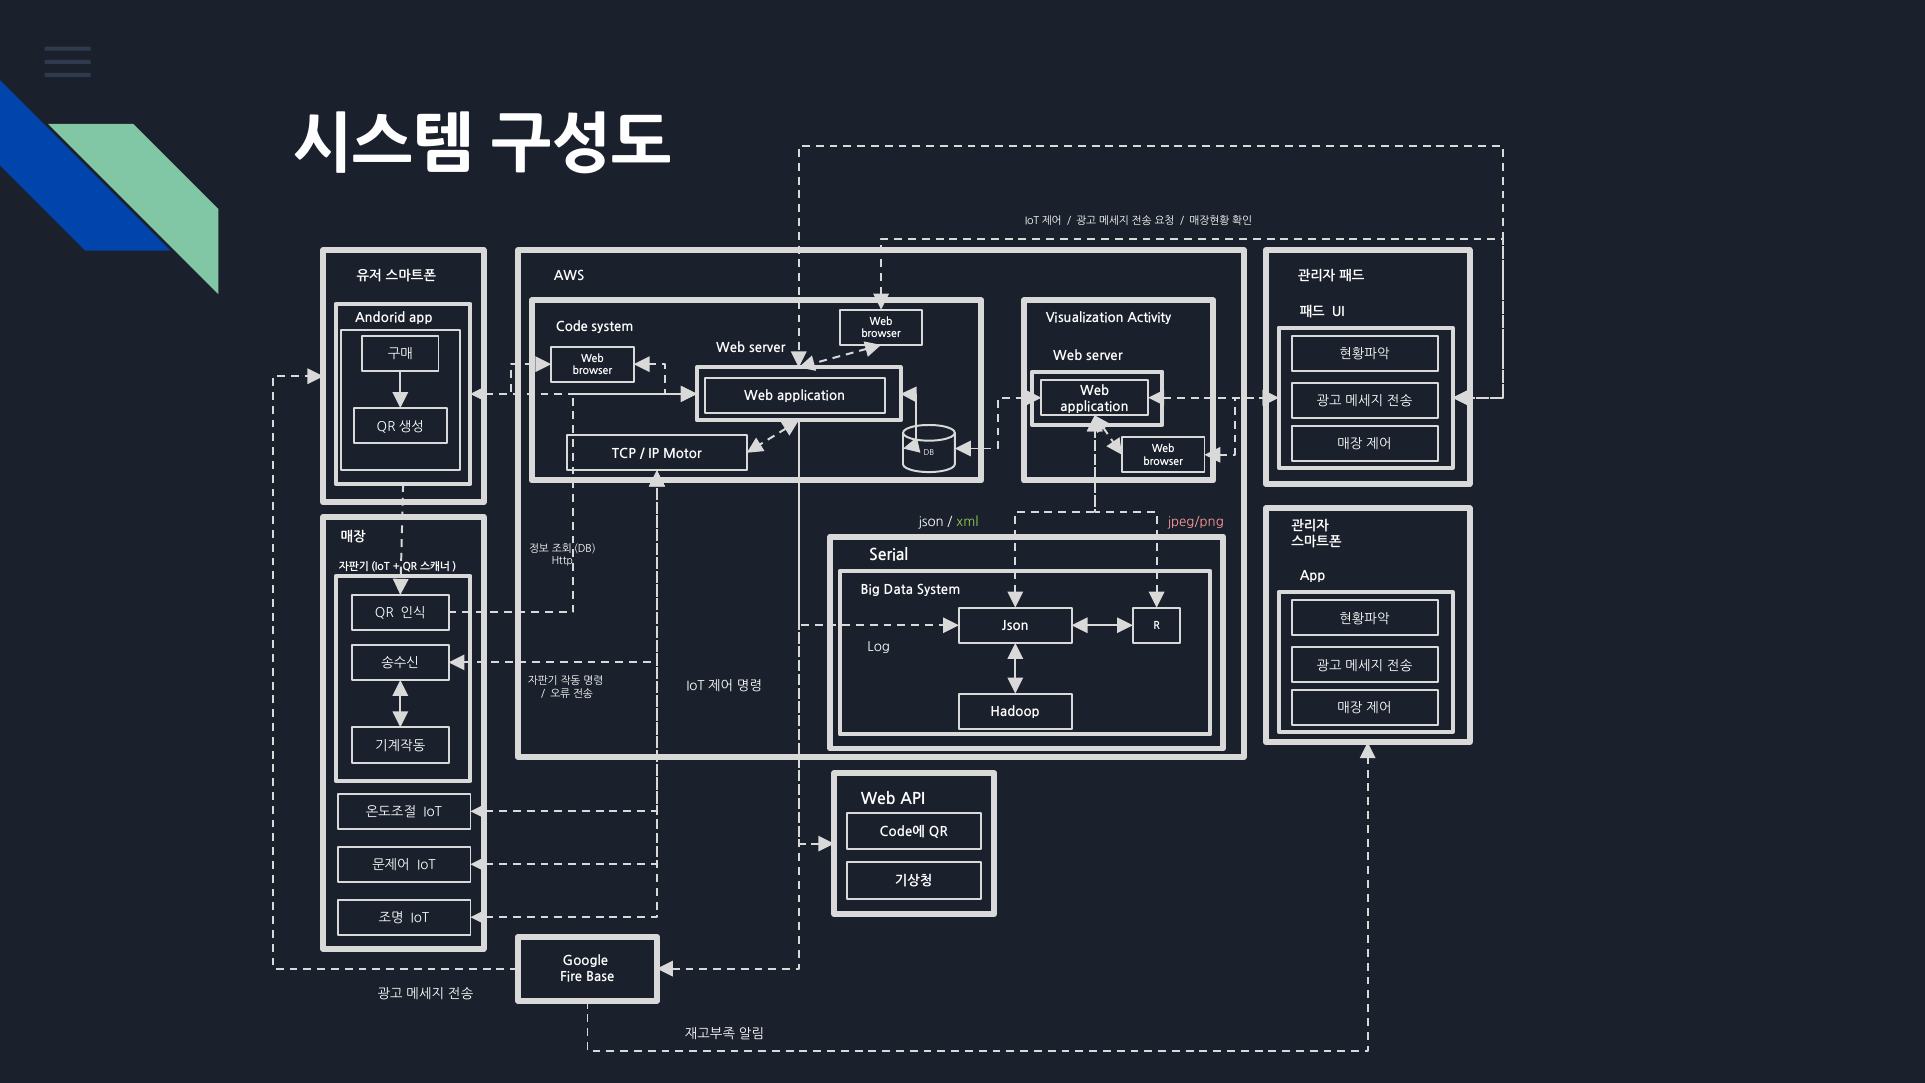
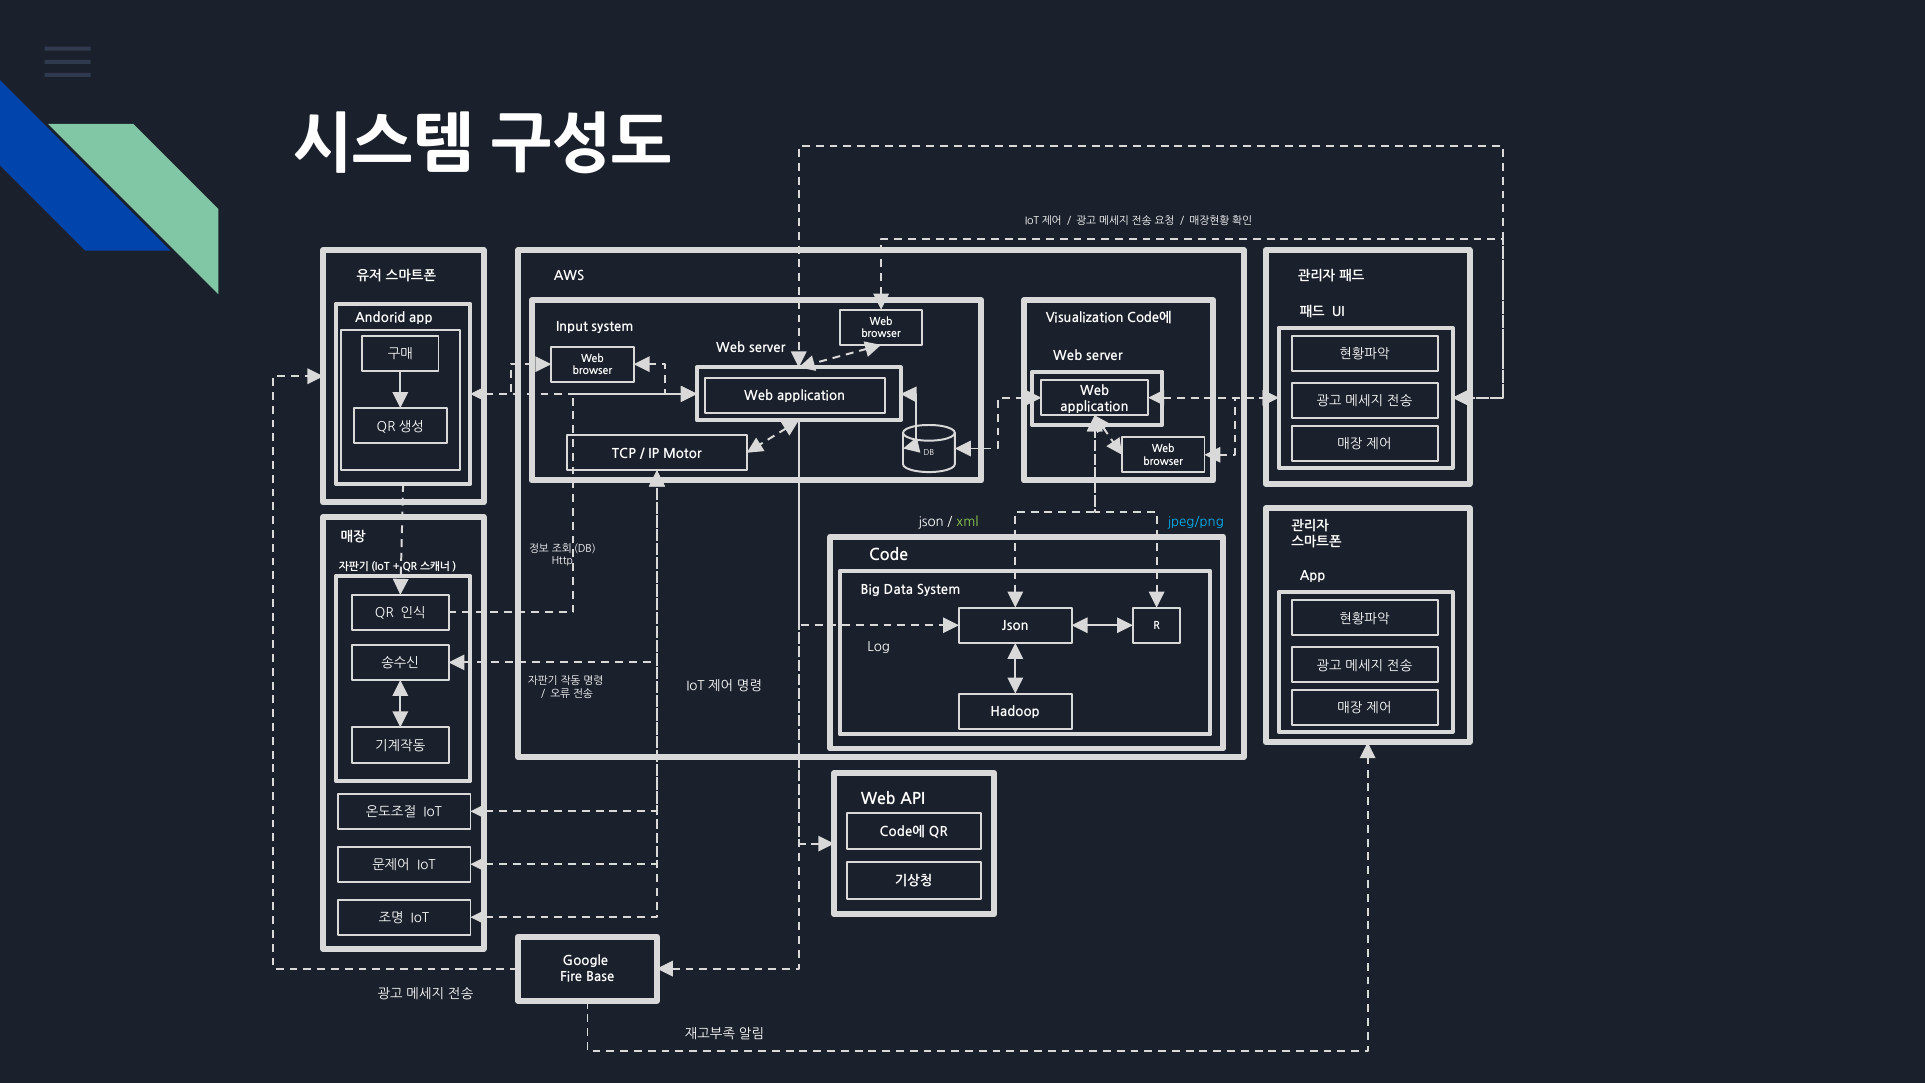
Visualization Activity: Activity -> Code에
Code: Code -> Input
jpeg/png colour: pink -> light blue
Serial: Serial -> Code
